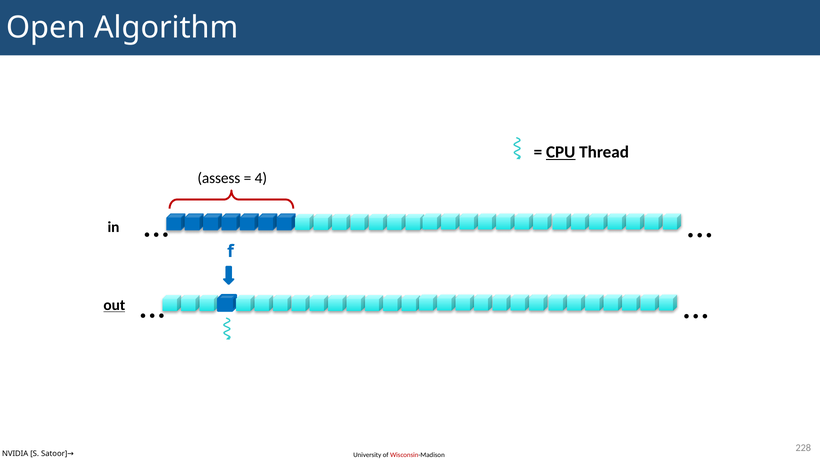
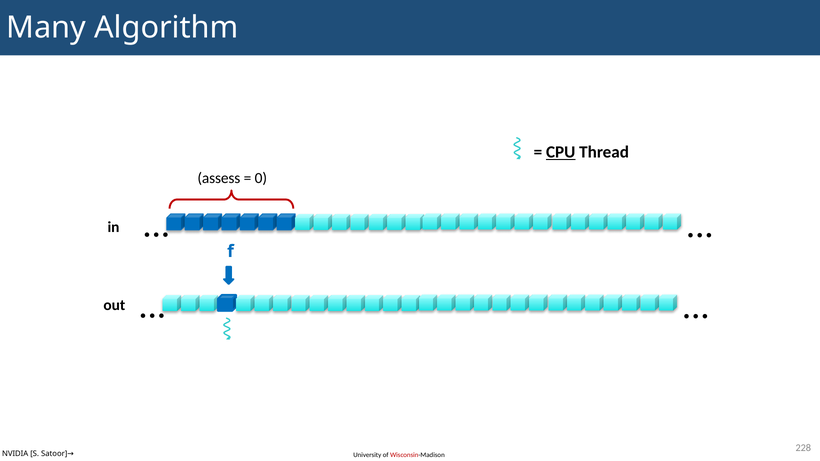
Open: Open -> Many
4: 4 -> 0
out underline: present -> none
